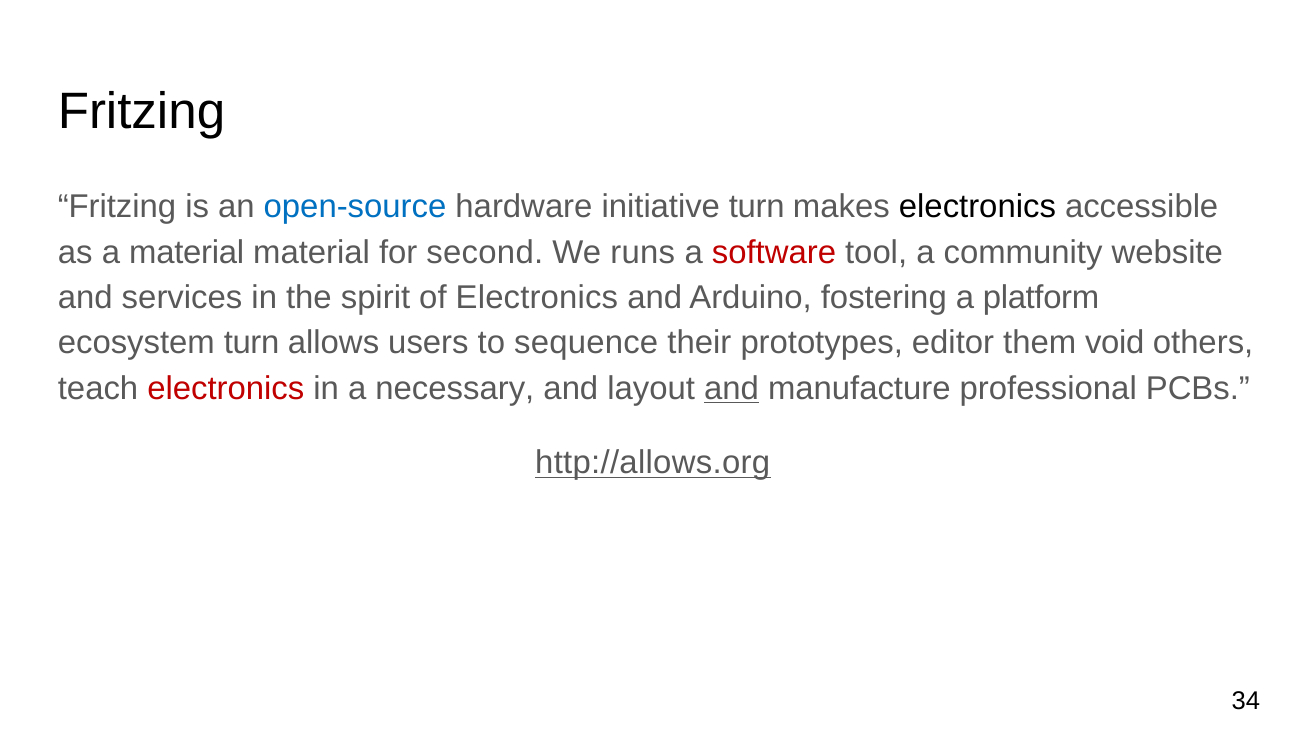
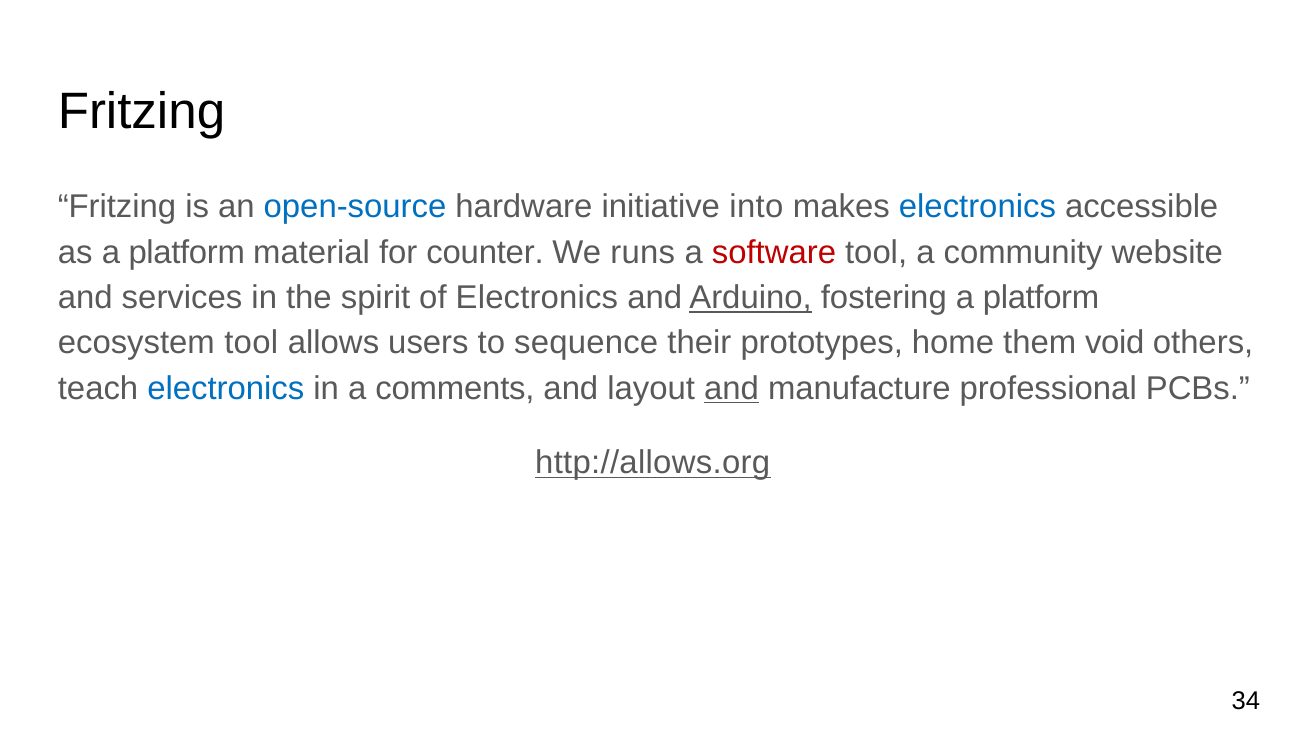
initiative turn: turn -> into
electronics at (977, 207) colour: black -> blue
as a material: material -> platform
second: second -> counter
Arduino underline: none -> present
ecosystem turn: turn -> tool
editor: editor -> home
electronics at (226, 388) colour: red -> blue
necessary: necessary -> comments
